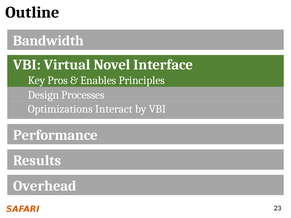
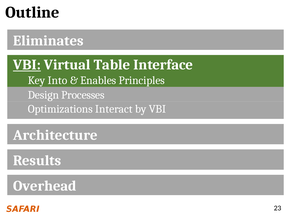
Bandwidth: Bandwidth -> Eliminates
VBI at (27, 65) underline: none -> present
Novel: Novel -> Table
Pros: Pros -> Into
Performance: Performance -> Architecture
